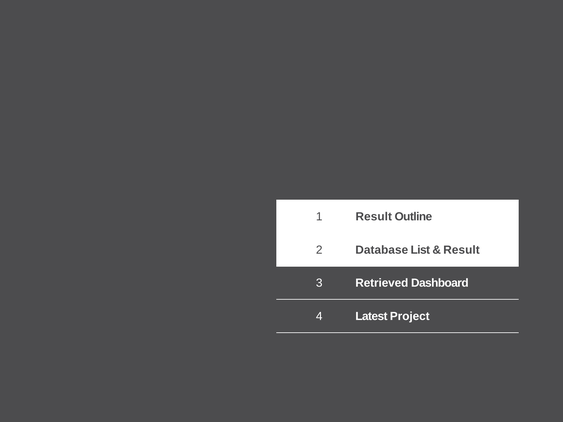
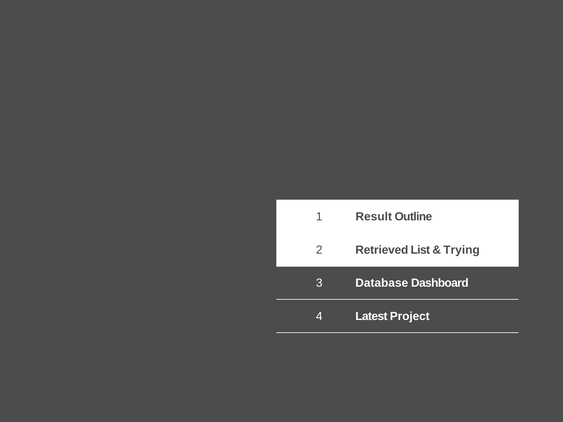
Database: Database -> Retrieved
Result at (462, 250): Result -> Trying
Retrieved: Retrieved -> Database
